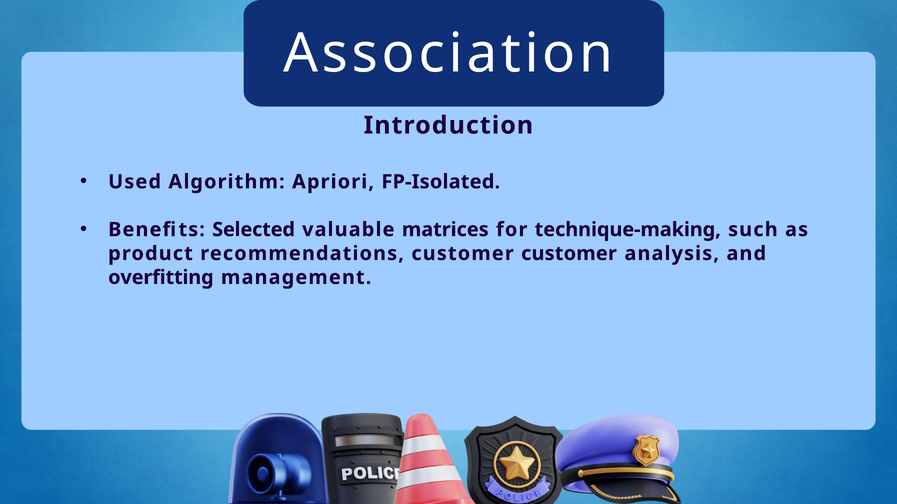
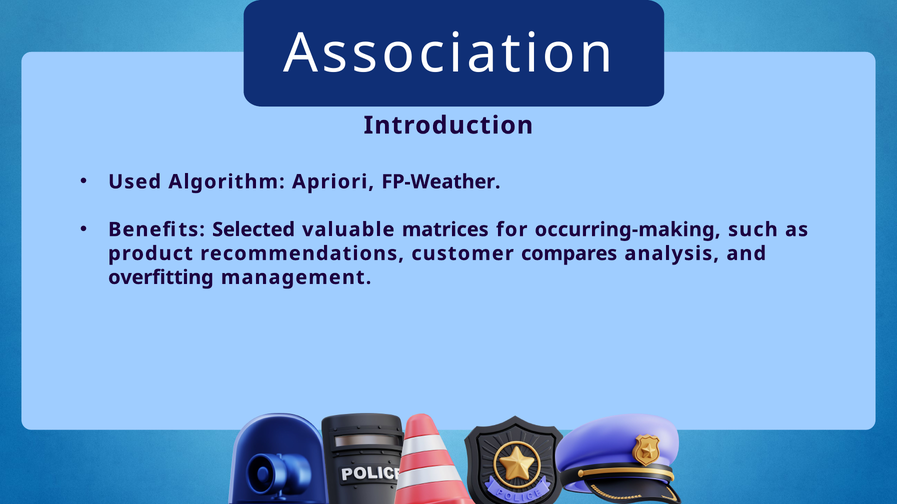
FP-Isolated: FP-Isolated -> FP-Weather
technique-making: technique-making -> occurring-making
customer customer: customer -> compares
